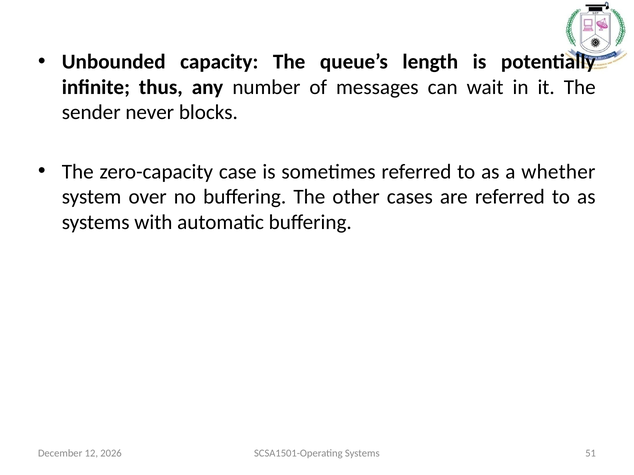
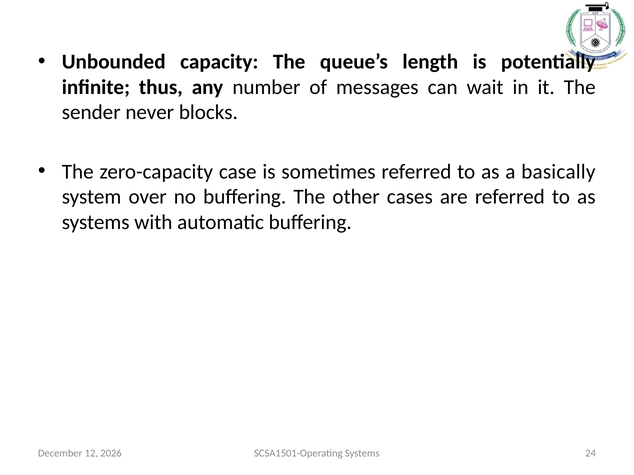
whether: whether -> basically
51: 51 -> 24
